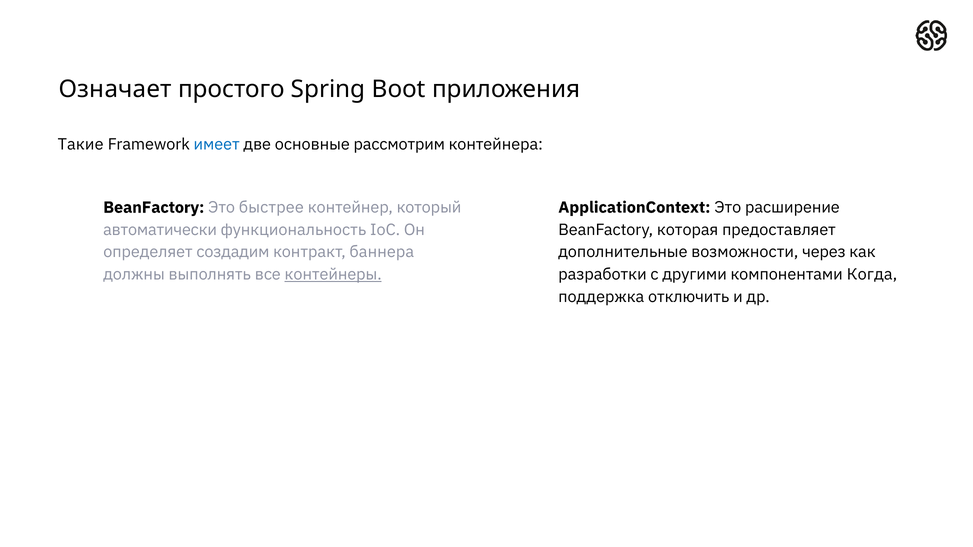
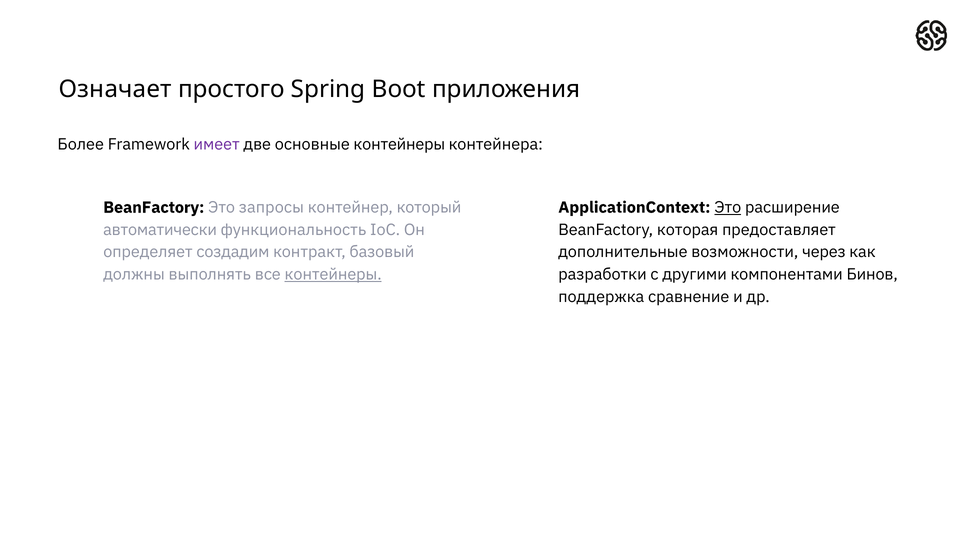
Такие: Такие -> Более
имеет colour: blue -> purple
основные рассмотрим: рассмотрим -> контейнеры
быстрее: быстрее -> запросы
Это at (728, 208) underline: none -> present
баннера: баннера -> базовый
Когда: Когда -> Бинов
отключить: отключить -> сравнение
